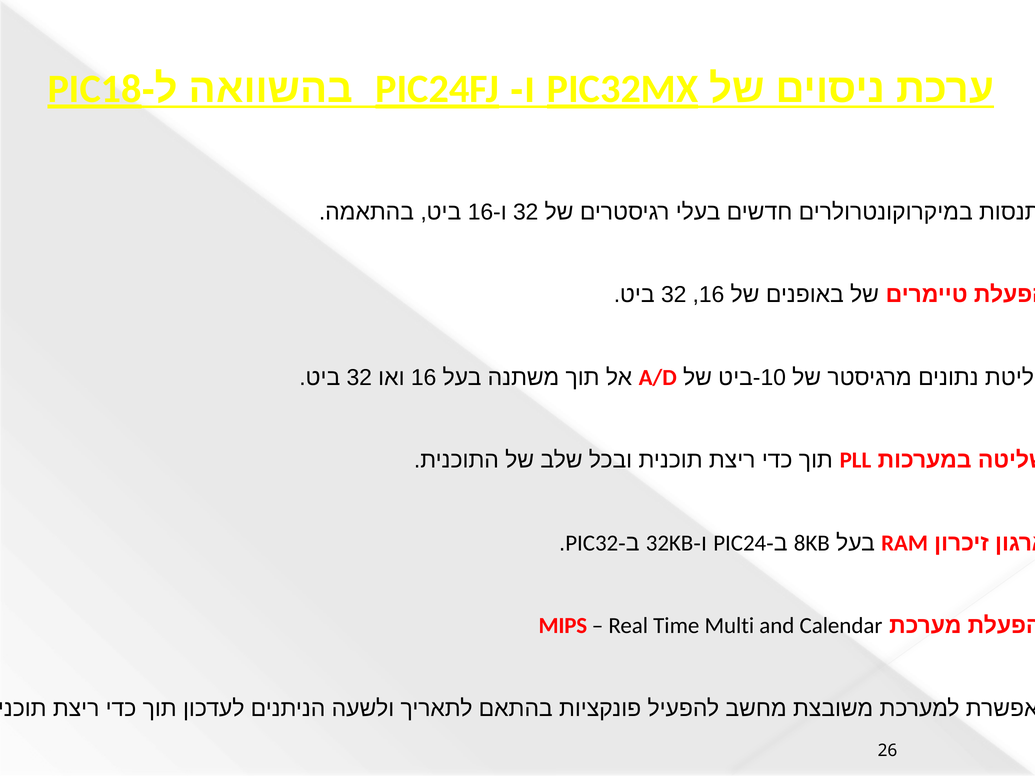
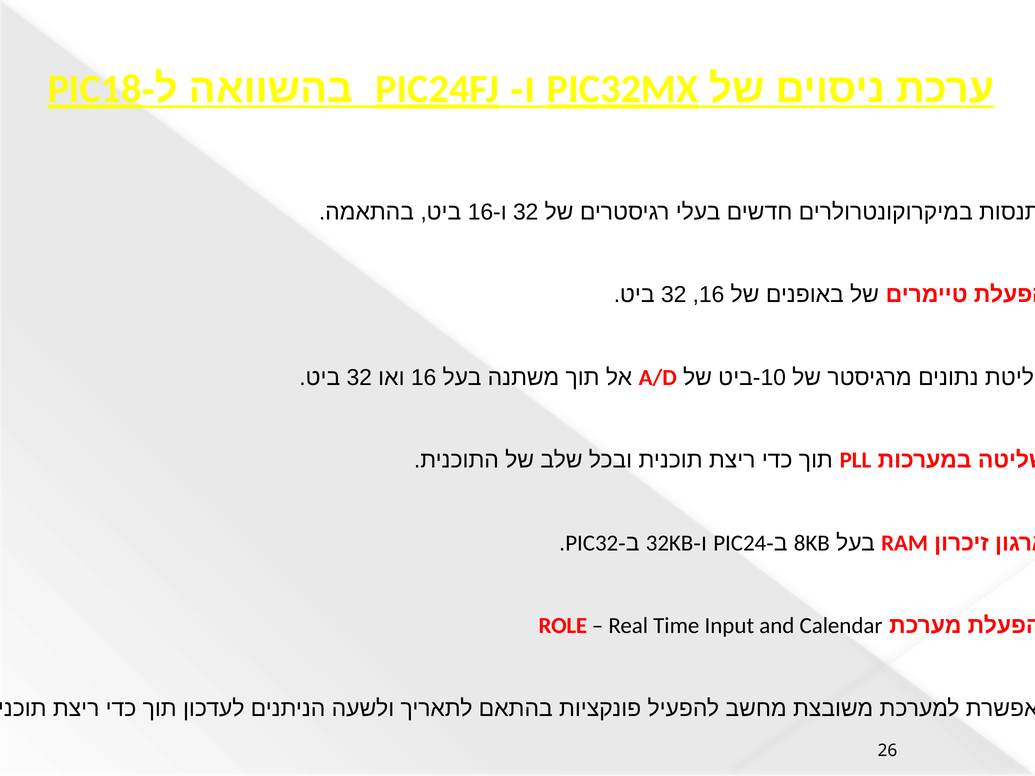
MIPS: MIPS -> ROLE
Multi: Multi -> Input
